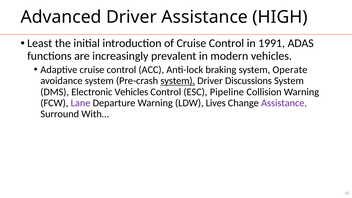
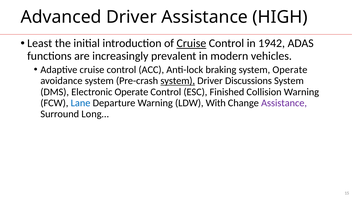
Cruise at (191, 43) underline: none -> present
1991: 1991 -> 1942
Electronic Vehicles: Vehicles -> Operate
Pipeline: Pipeline -> Finished
Lane colour: purple -> blue
Lives: Lives -> With
With…: With… -> Long…
